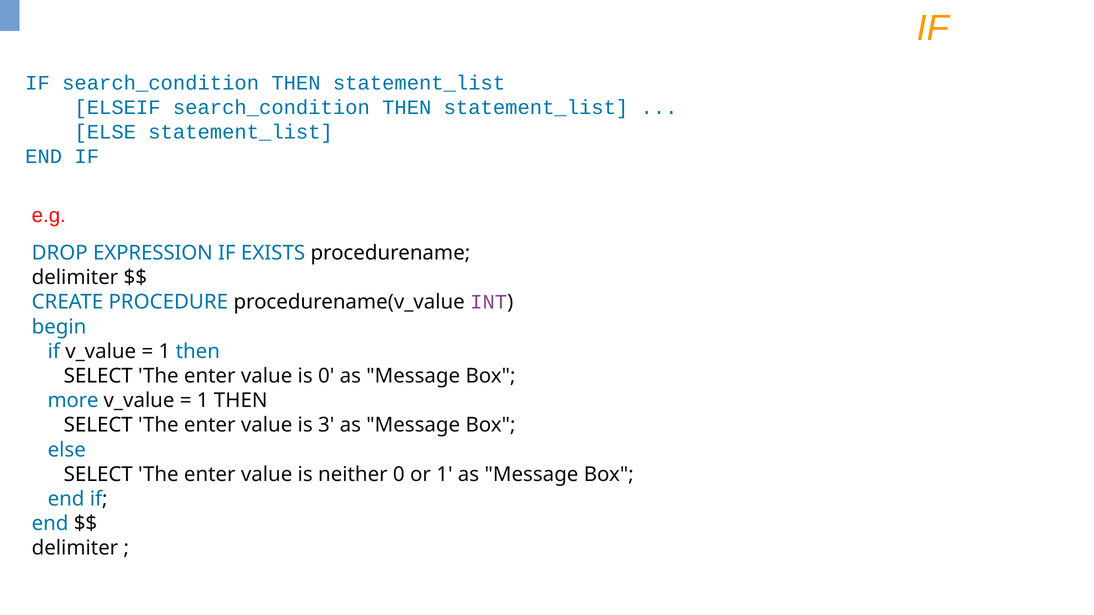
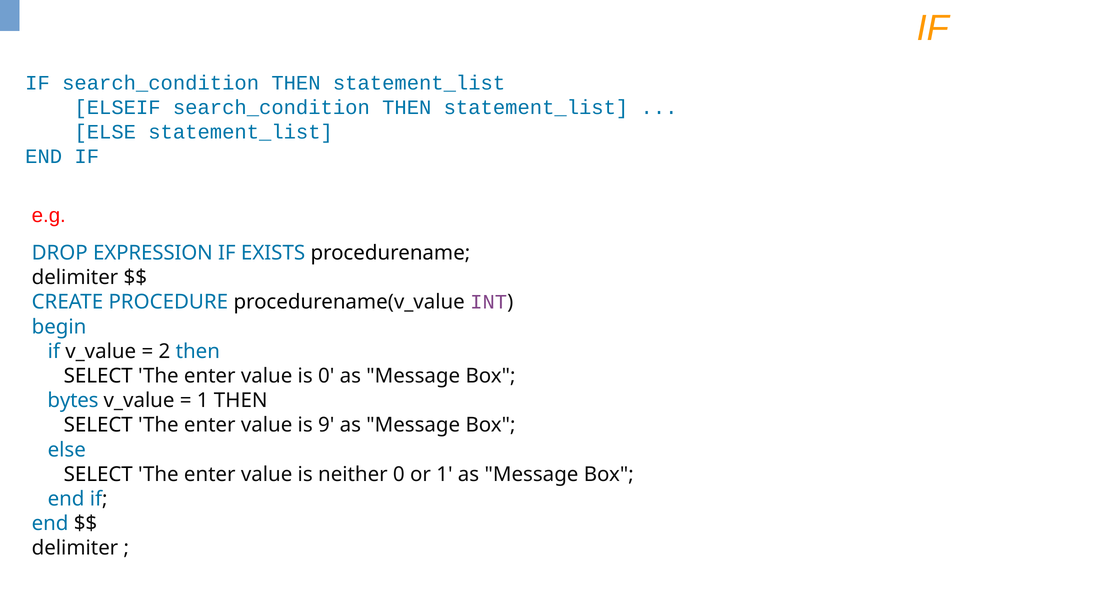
1 at (164, 352): 1 -> 2
more: more -> bytes
3: 3 -> 9
